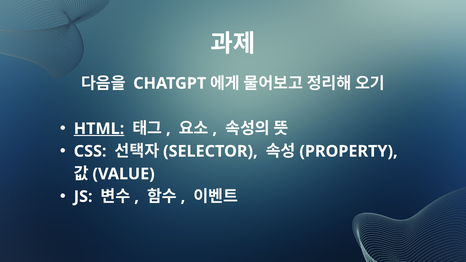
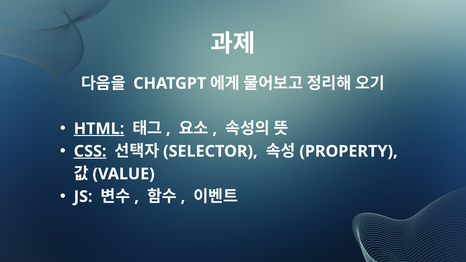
CSS underline: none -> present
